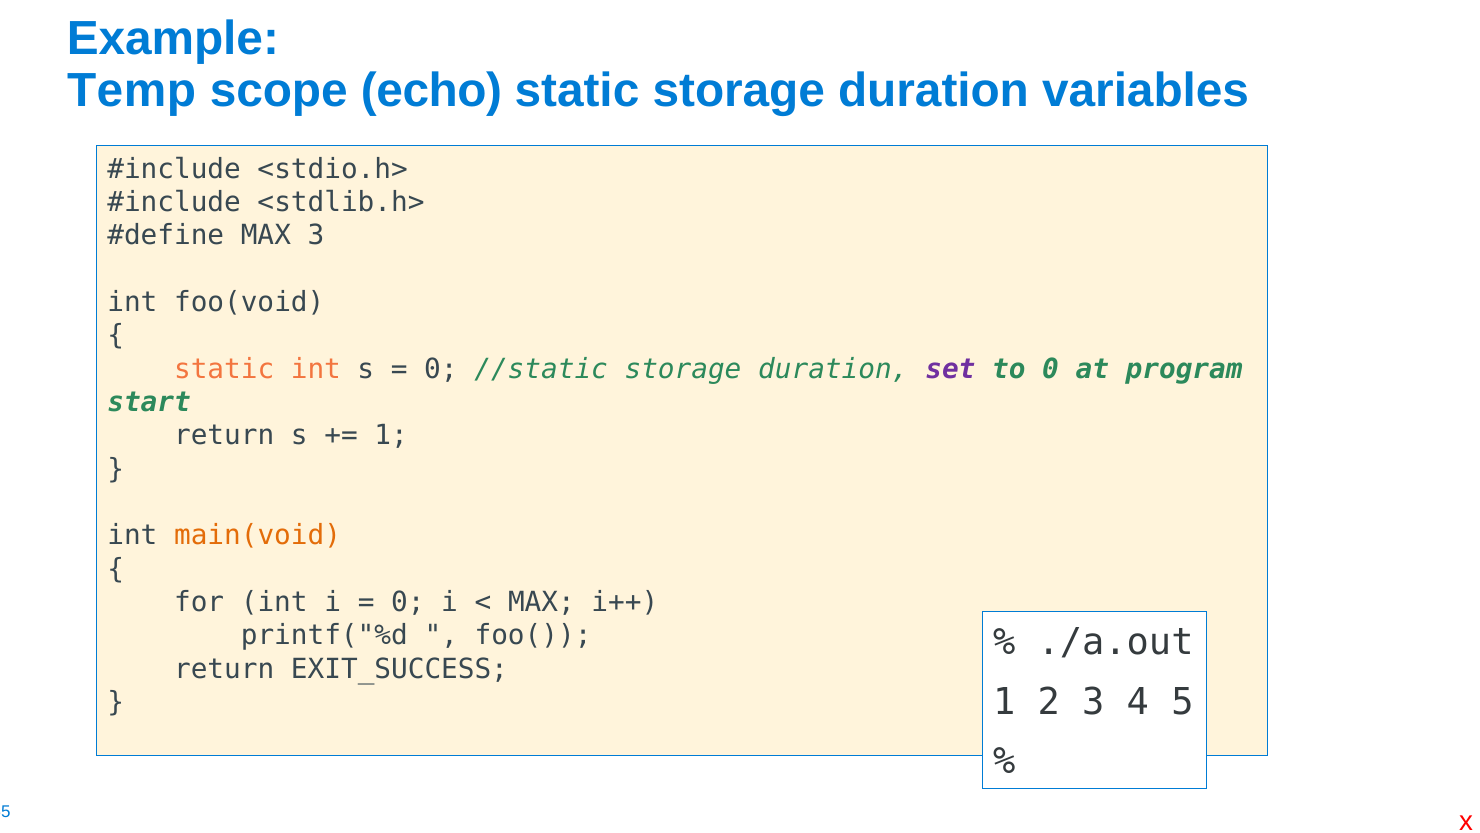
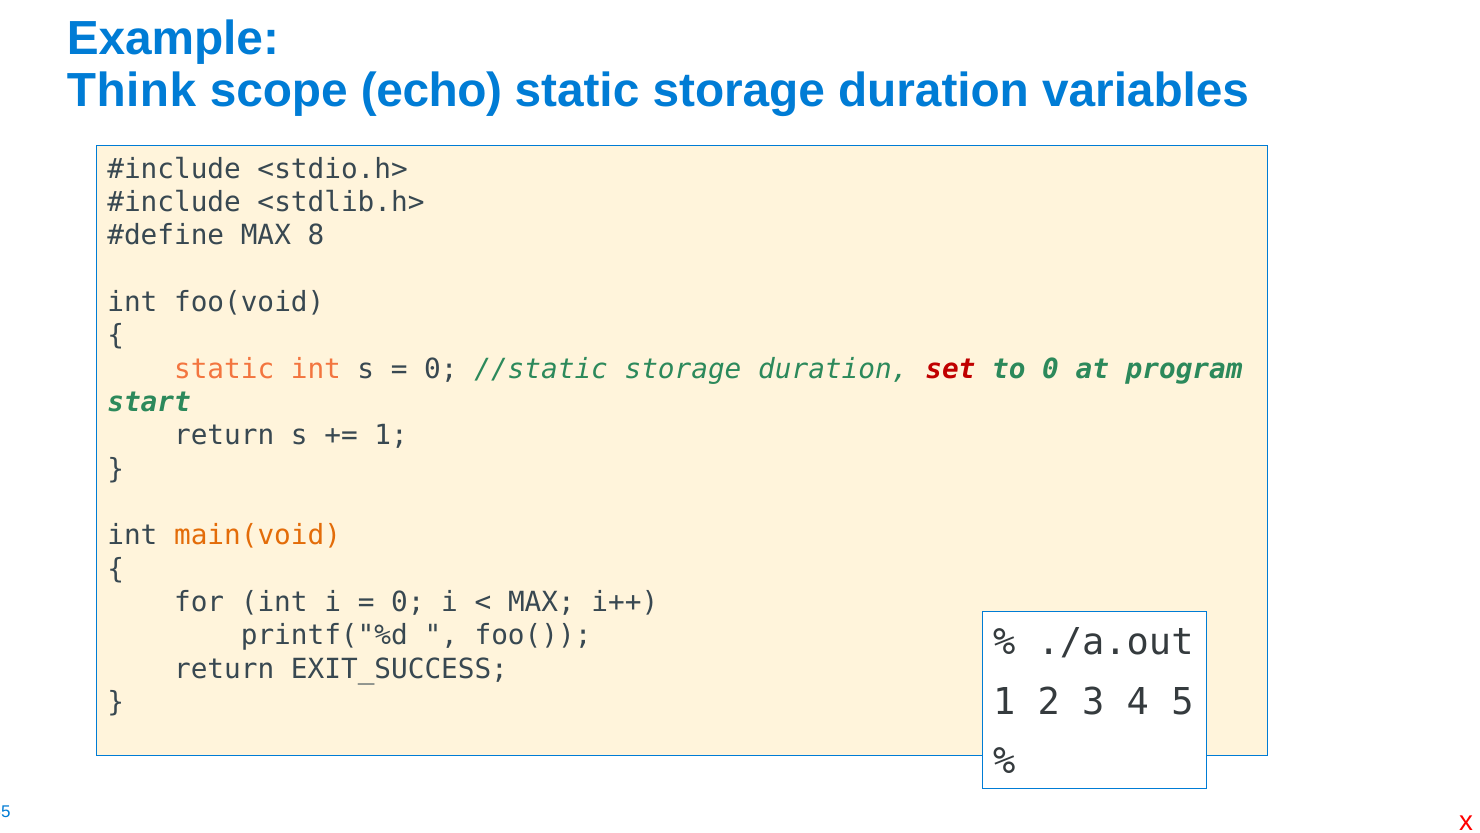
Temp: Temp -> Think
MAX 3: 3 -> 8
set colour: purple -> red
